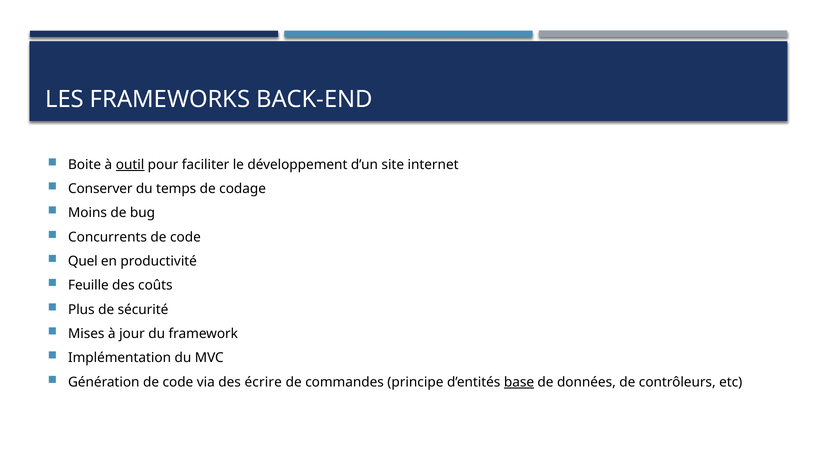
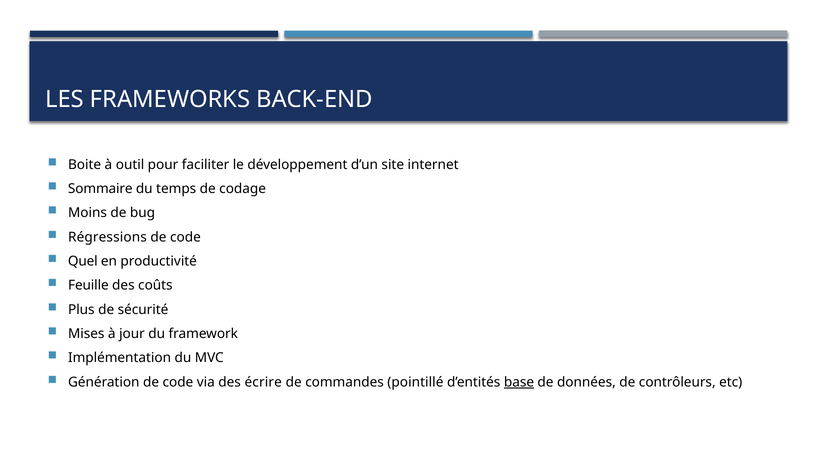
outil underline: present -> none
Conserver: Conserver -> Sommaire
Concurrents: Concurrents -> Régressions
principe: principe -> pointillé
